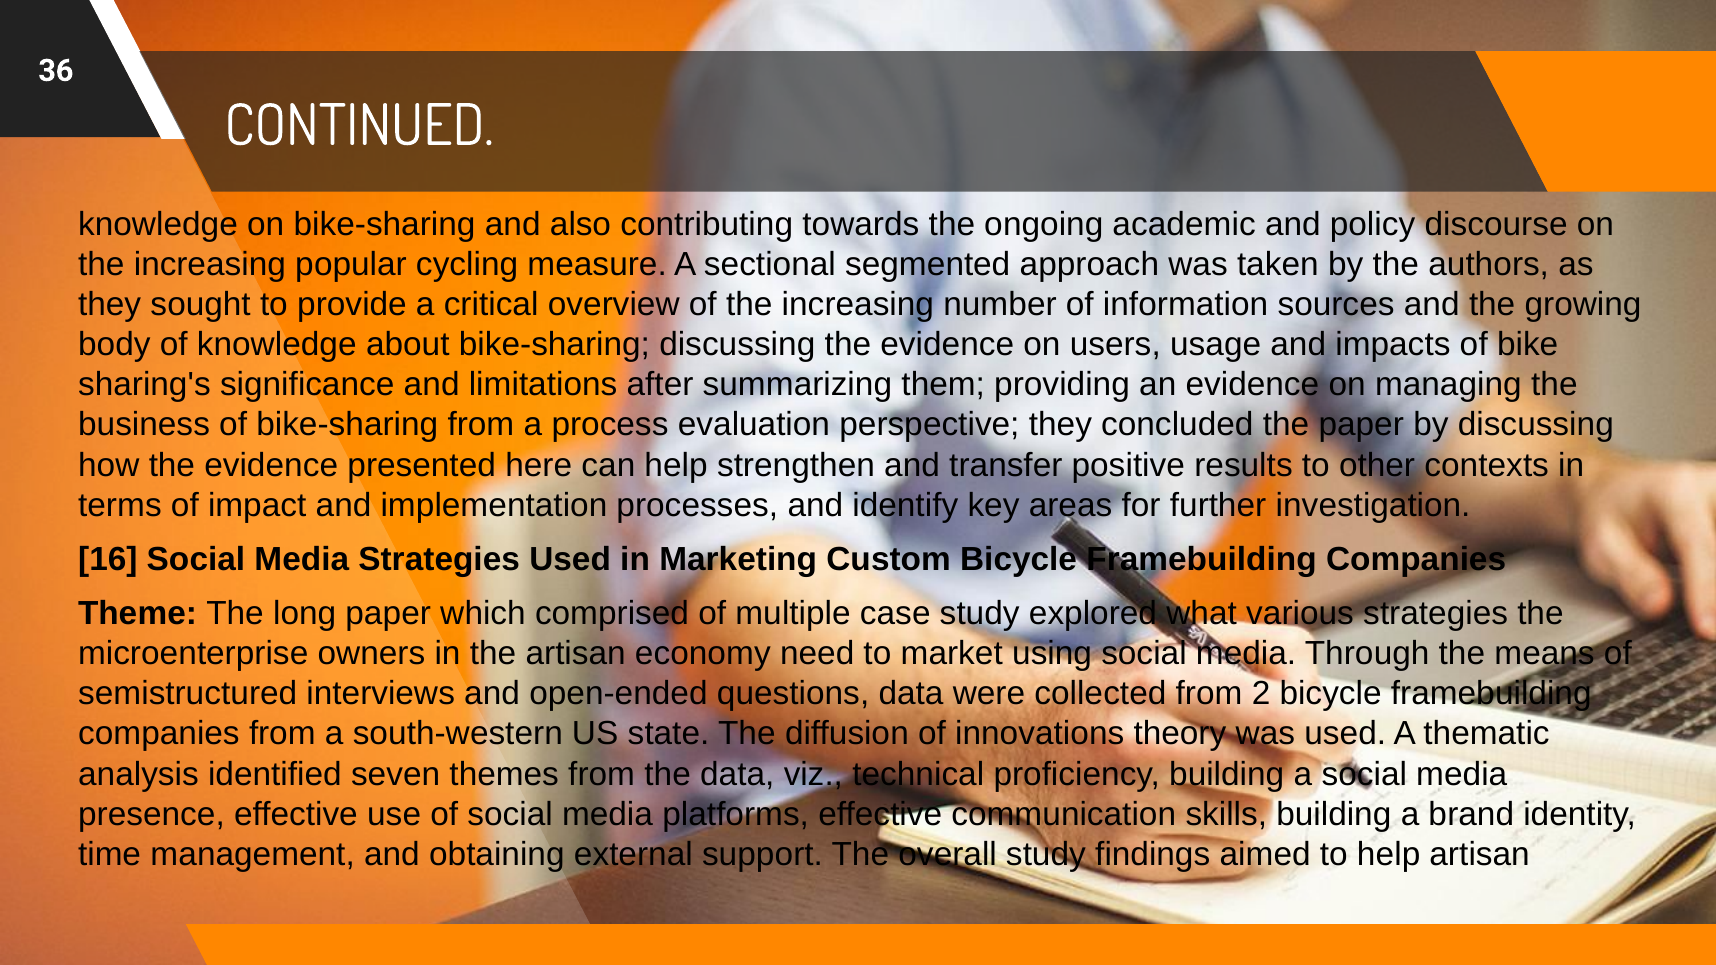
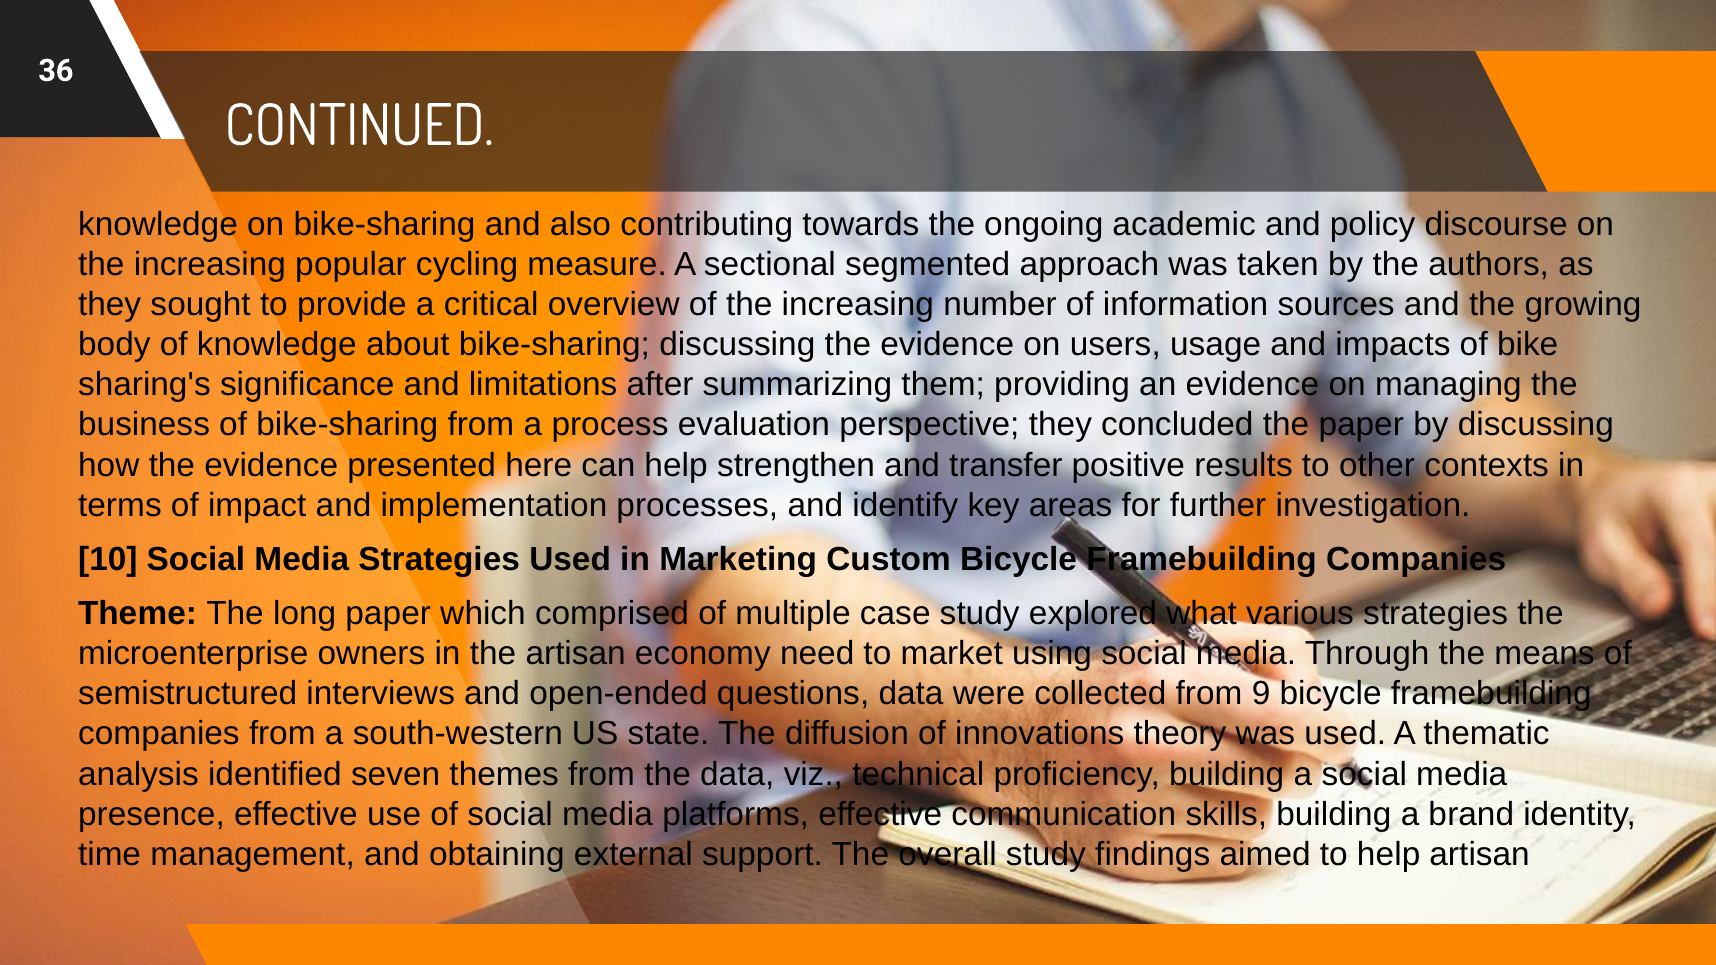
16: 16 -> 10
2: 2 -> 9
